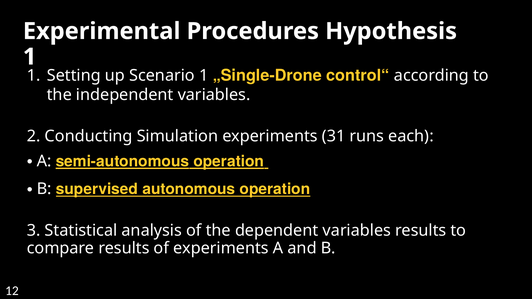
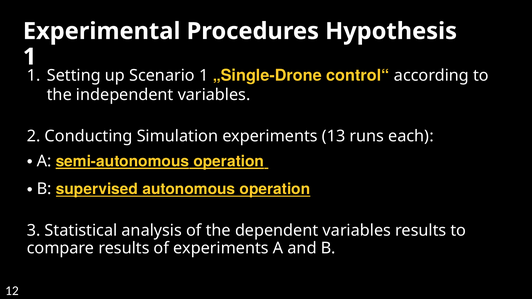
31: 31 -> 13
